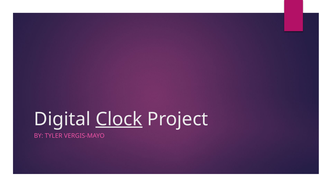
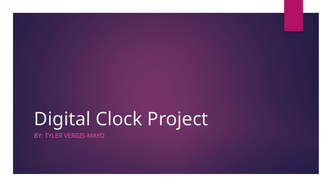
Clock underline: present -> none
